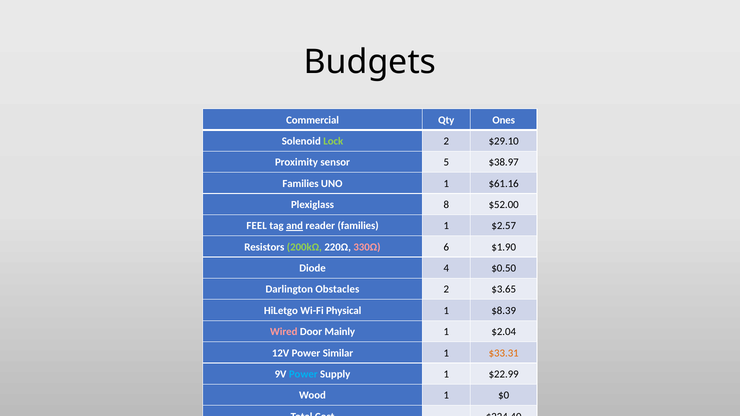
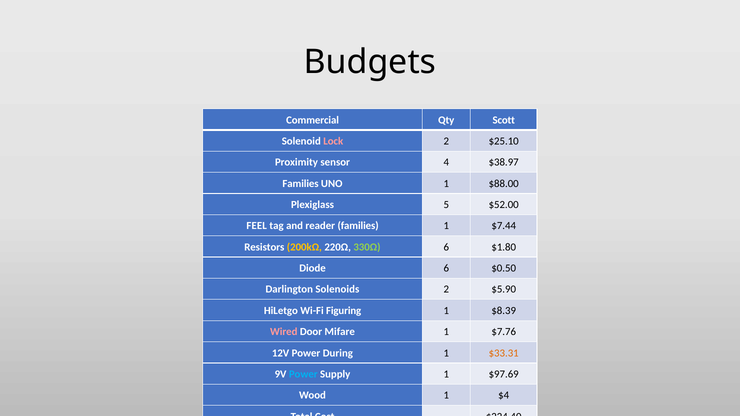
Ones: Ones -> Scott
Lock colour: light green -> pink
$29.10: $29.10 -> $25.10
5: 5 -> 4
$61.16: $61.16 -> $88.00
8: 8 -> 5
and underline: present -> none
$2.57: $2.57 -> $7.44
200kΩ colour: light green -> yellow
330Ω colour: pink -> light green
$1.90: $1.90 -> $1.80
Diode 4: 4 -> 6
Obstacles: Obstacles -> Solenoids
$3.65: $3.65 -> $5.90
Physical: Physical -> Figuring
Mainly: Mainly -> Mifare
$2.04: $2.04 -> $7.76
Similar: Similar -> During
$22.99: $22.99 -> $97.69
$0: $0 -> $4
